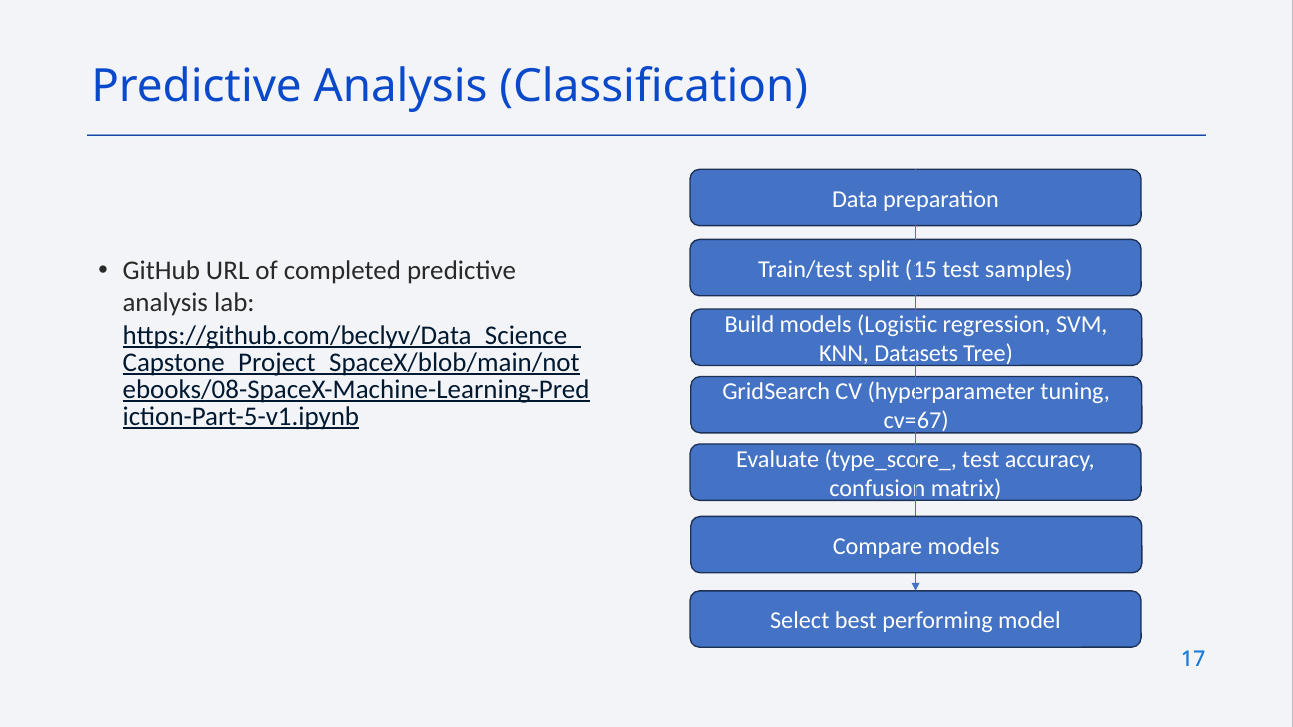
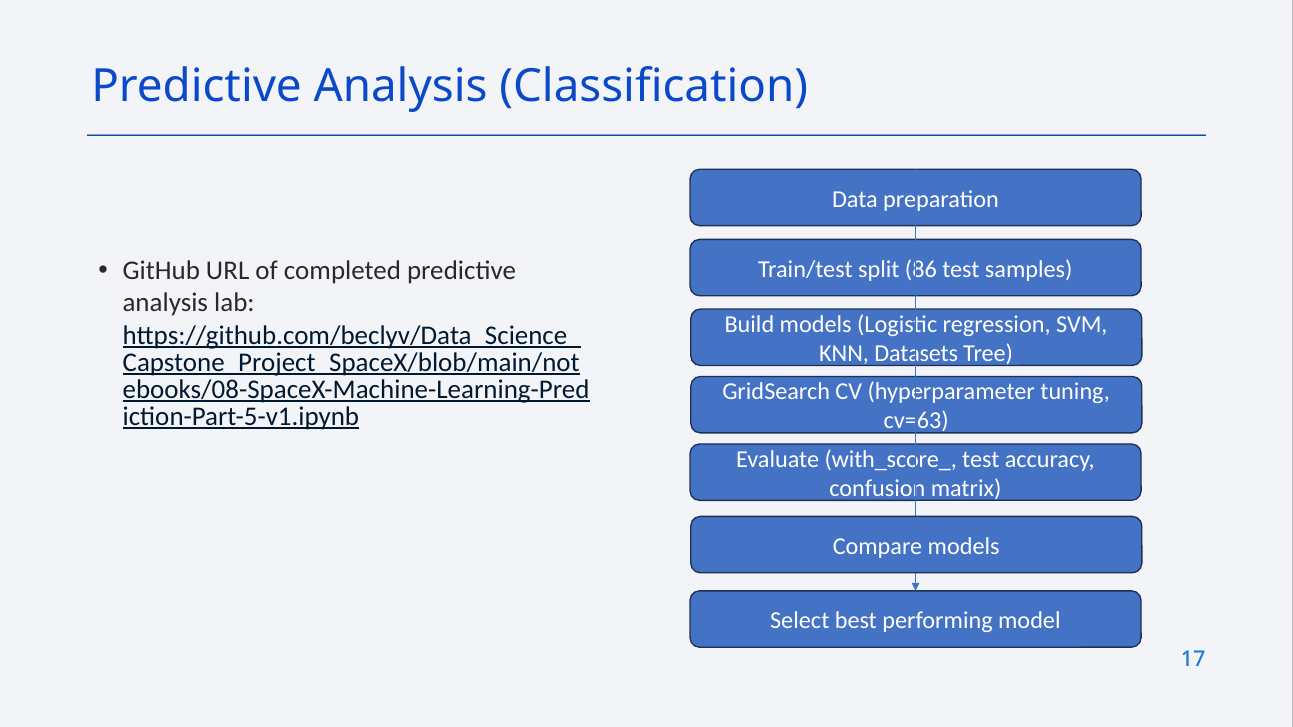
15: 15 -> 86
cv=67: cv=67 -> cv=63
type_score_: type_score_ -> with_score_
